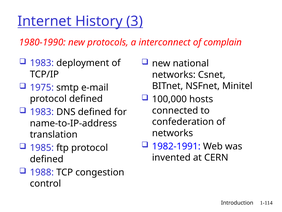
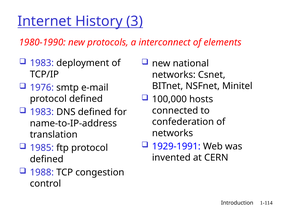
complain: complain -> elements
1975: 1975 -> 1976
1982-1991: 1982-1991 -> 1929-1991
